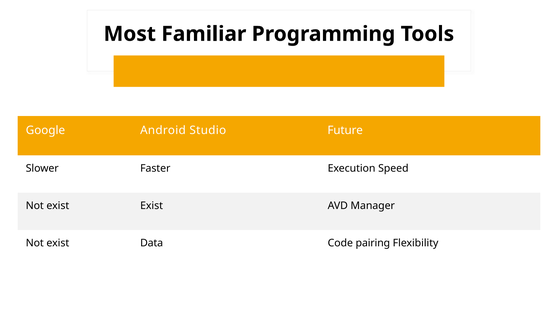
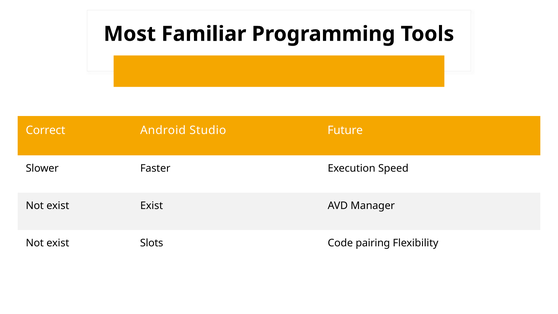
Google: Google -> Correct
Data: Data -> Slots
